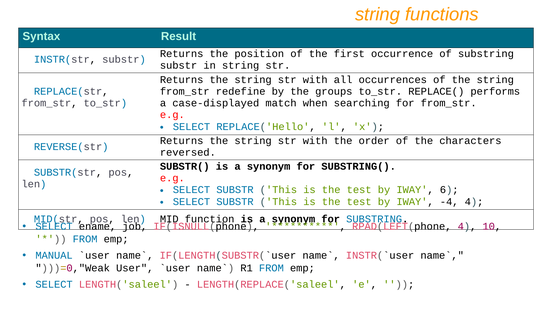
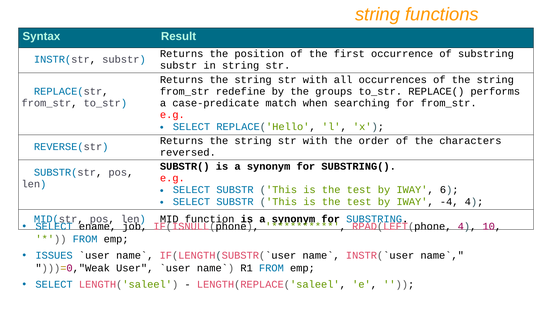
case-displayed: case-displayed -> case-predicate
MANUAL: MANUAL -> ISSUES
